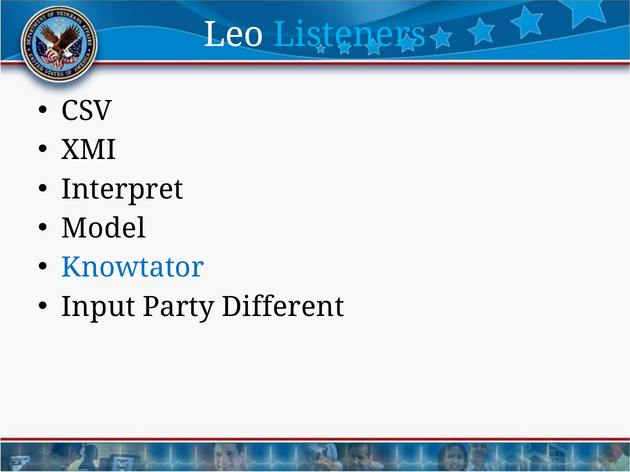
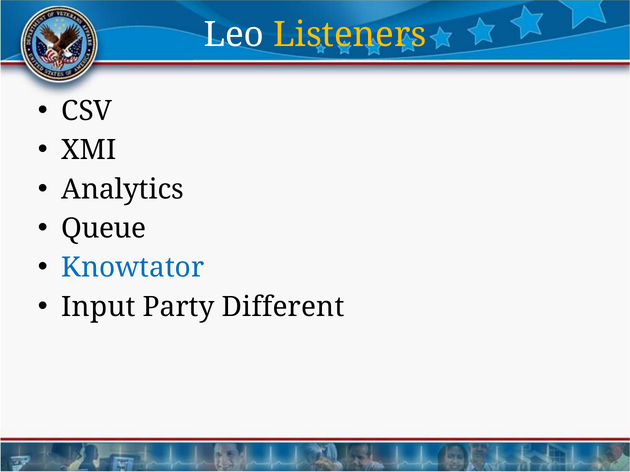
Listeners colour: light blue -> yellow
Interpret: Interpret -> Analytics
Model: Model -> Queue
